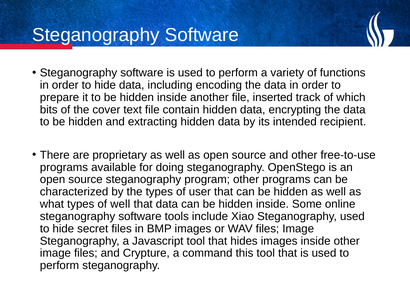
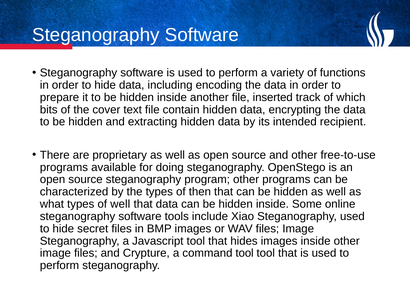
user: user -> then
command this: this -> tool
